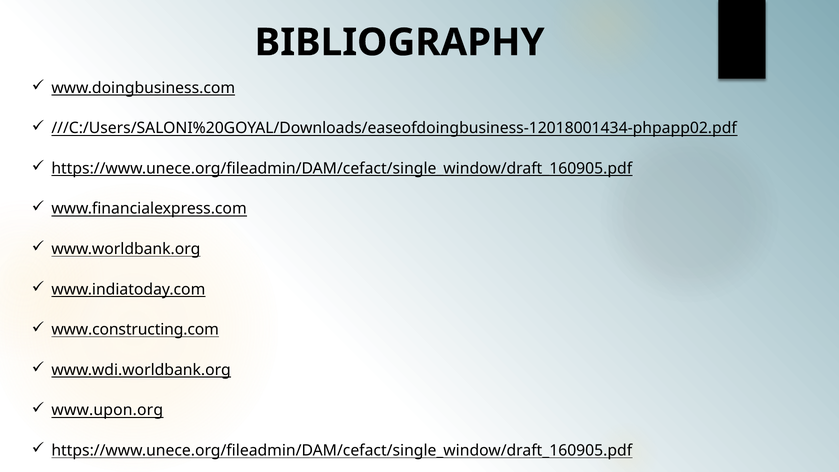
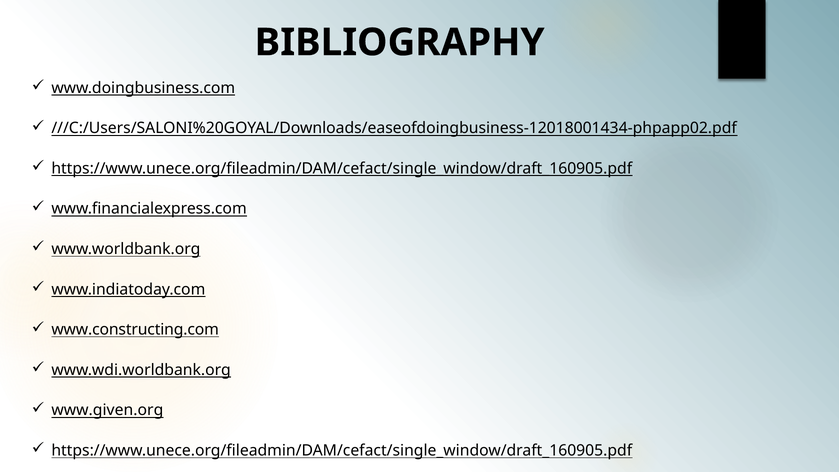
www.upon.org: www.upon.org -> www.given.org
